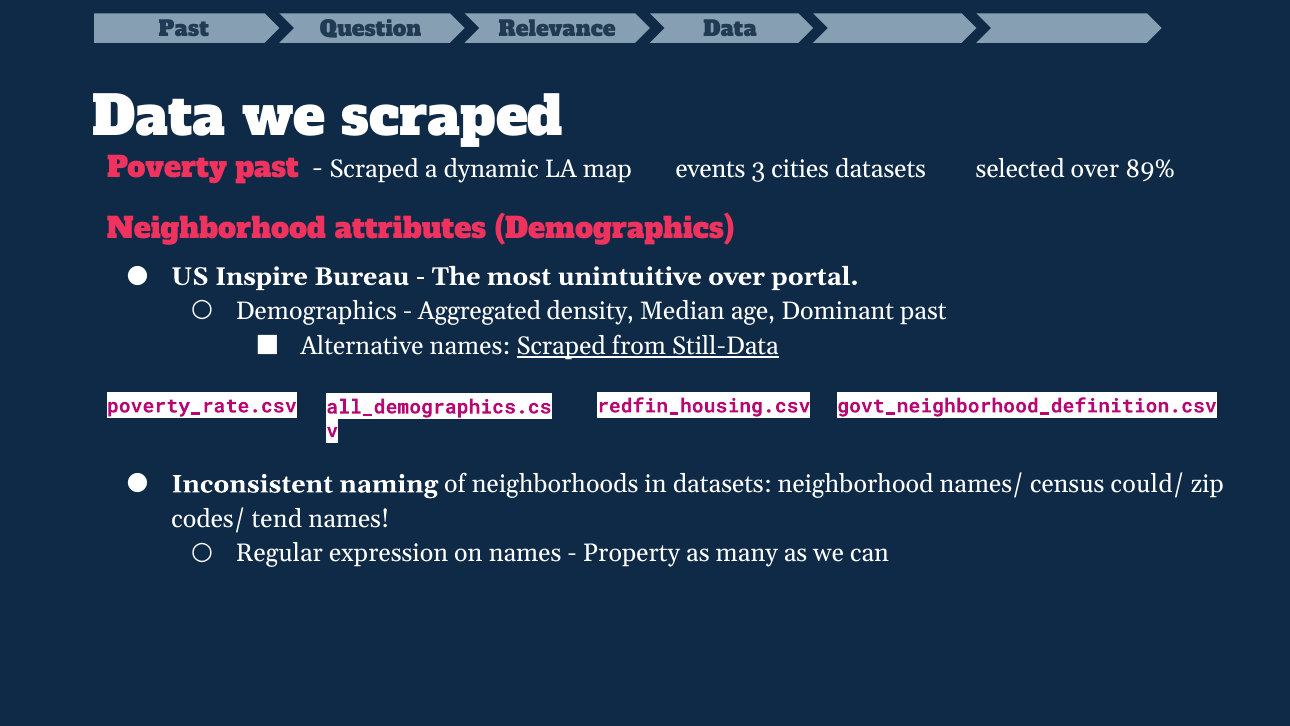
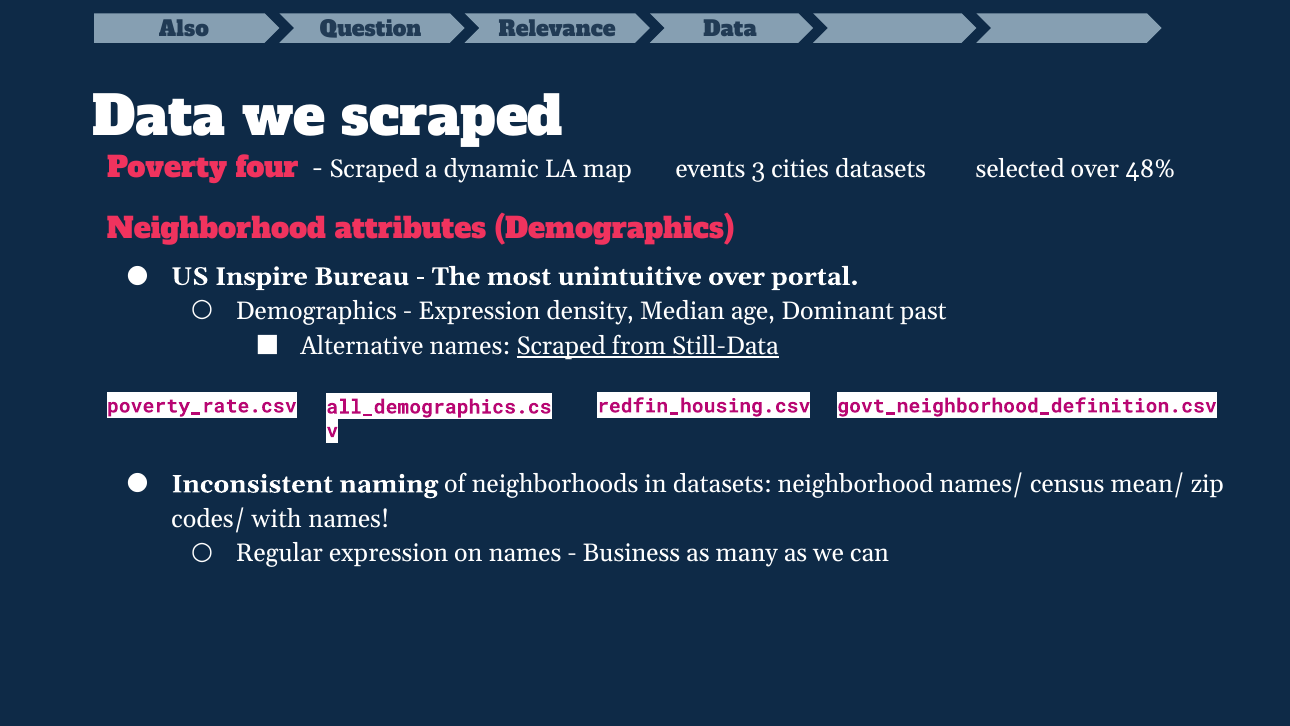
Past at (184, 30): Past -> Also
Poverty past: past -> four
89%: 89% -> 48%
Aggregated at (479, 311): Aggregated -> Expression
could/: could/ -> mean/
tend: tend -> with
Property: Property -> Business
